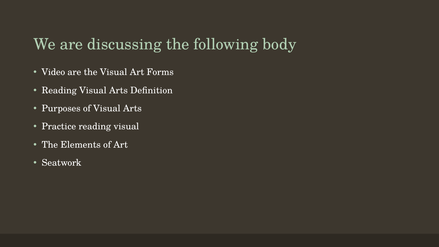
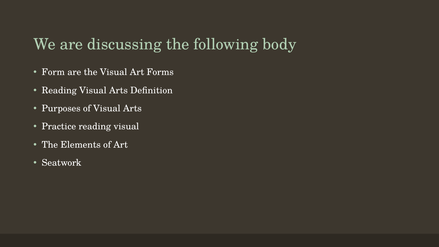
Video: Video -> Form
